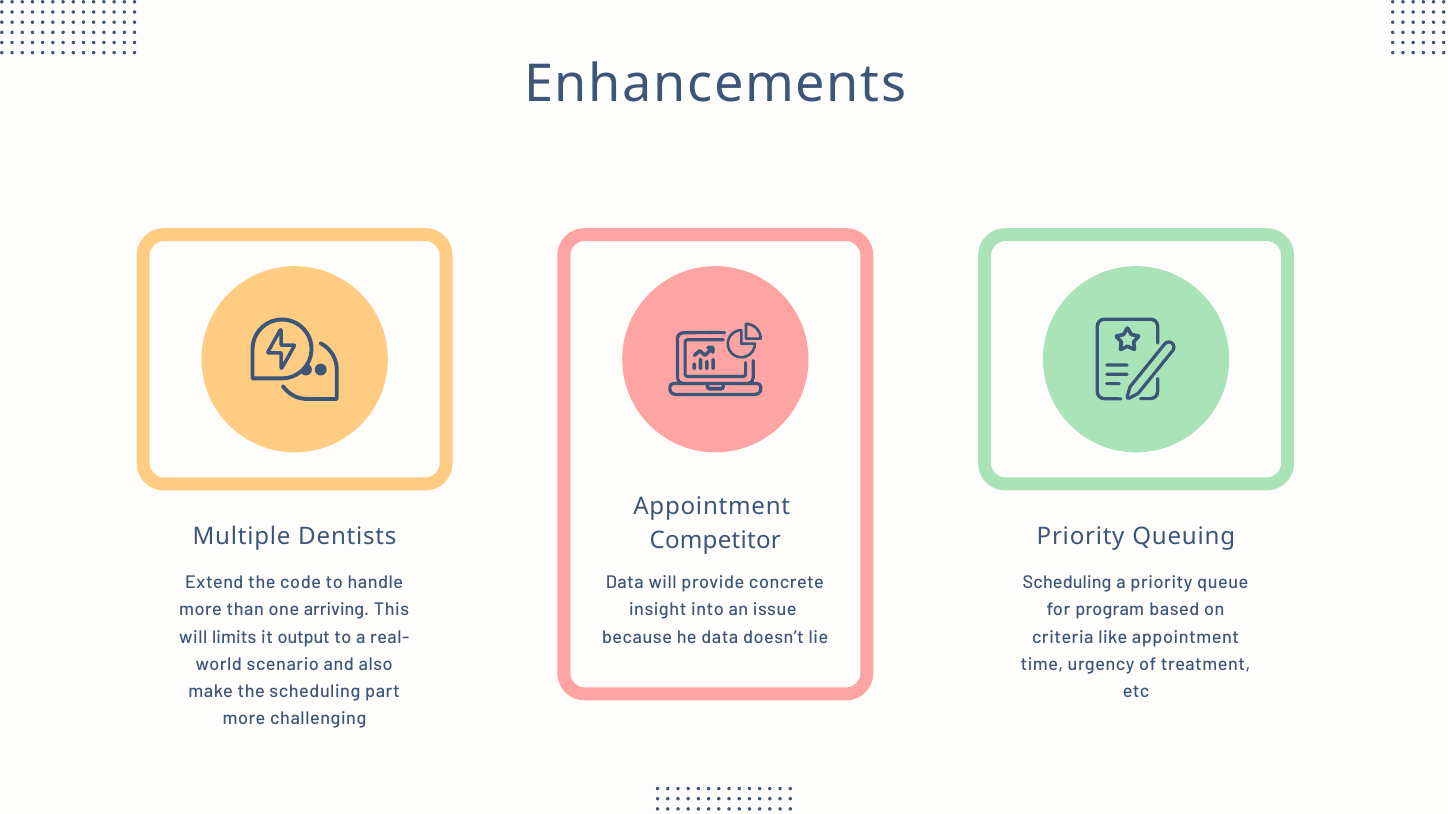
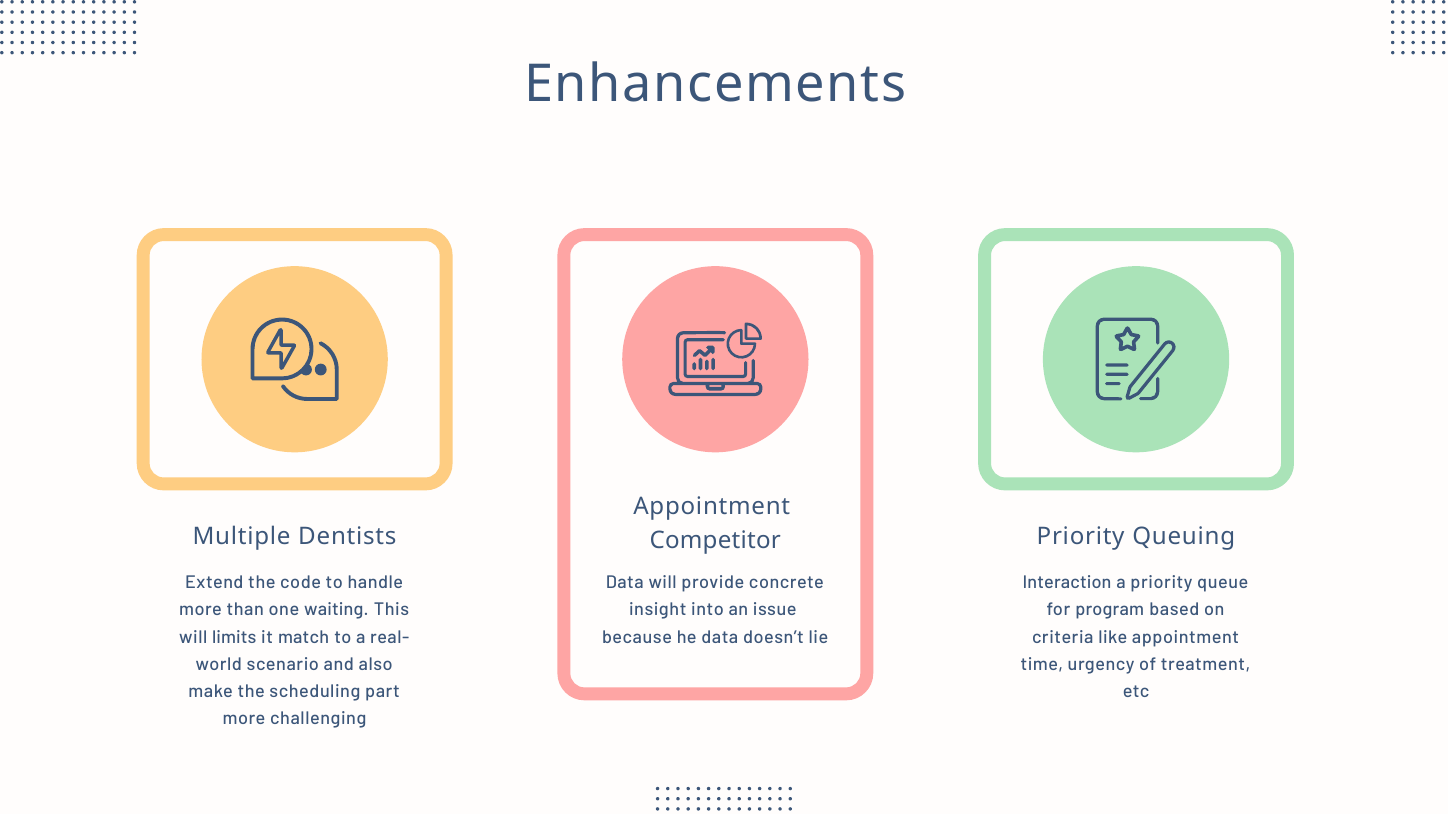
Scheduling at (1067, 583): Scheduling -> Interaction
arriving: arriving -> waiting
output: output -> match
